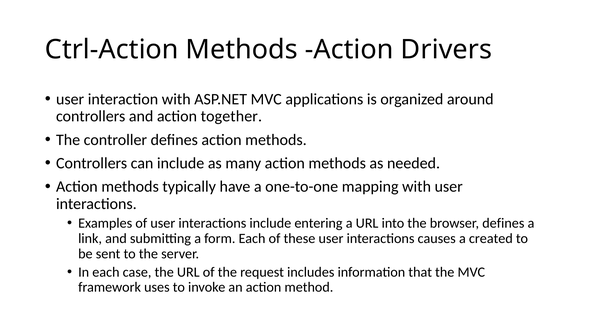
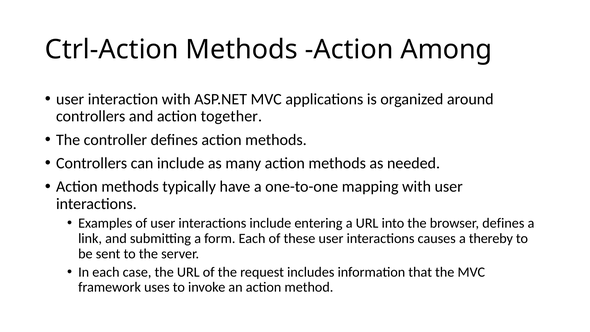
Drivers: Drivers -> Among
created: created -> thereby
